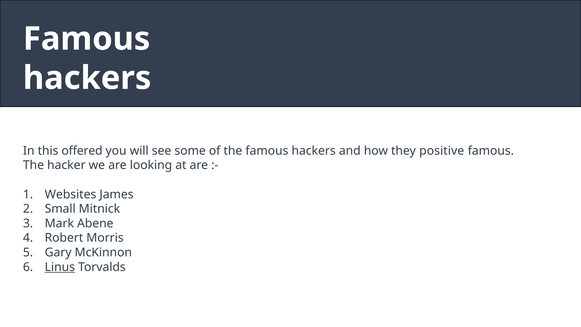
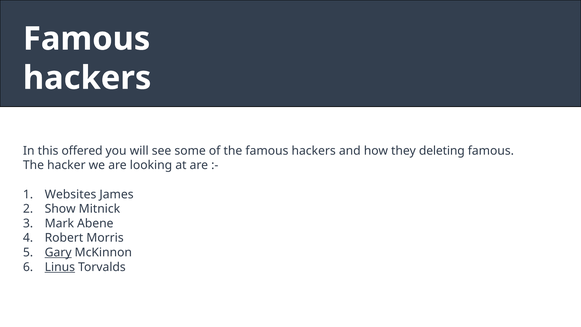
positive: positive -> deleting
Small: Small -> Show
Gary underline: none -> present
